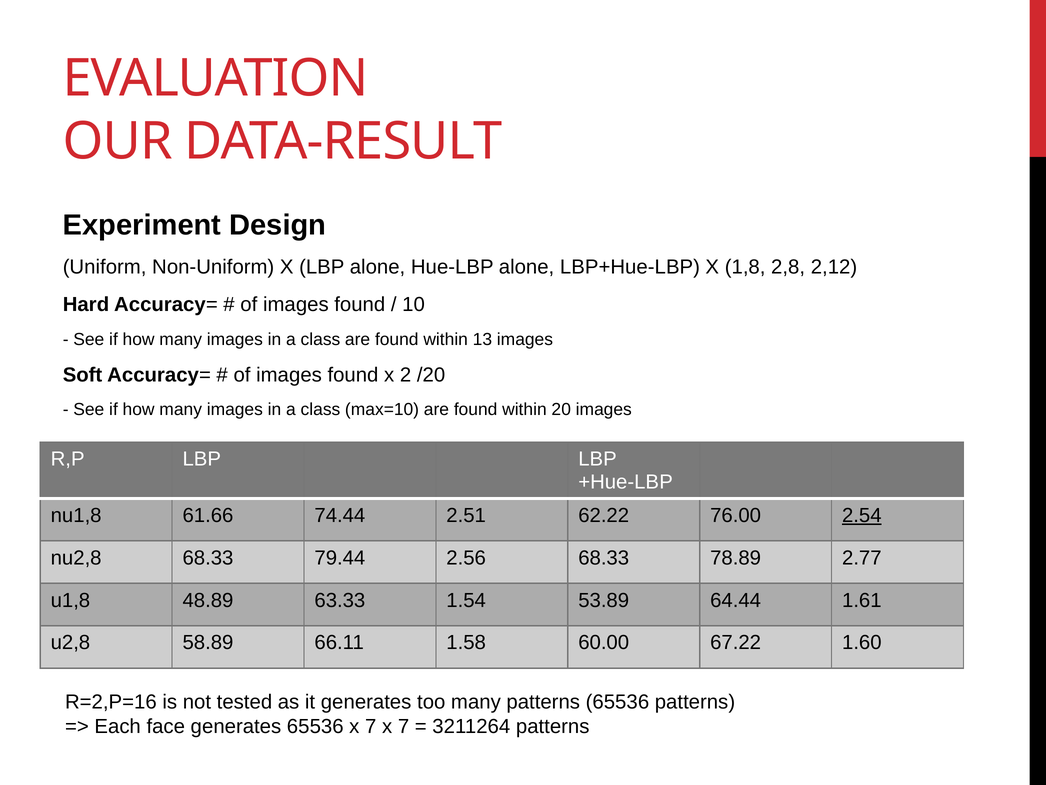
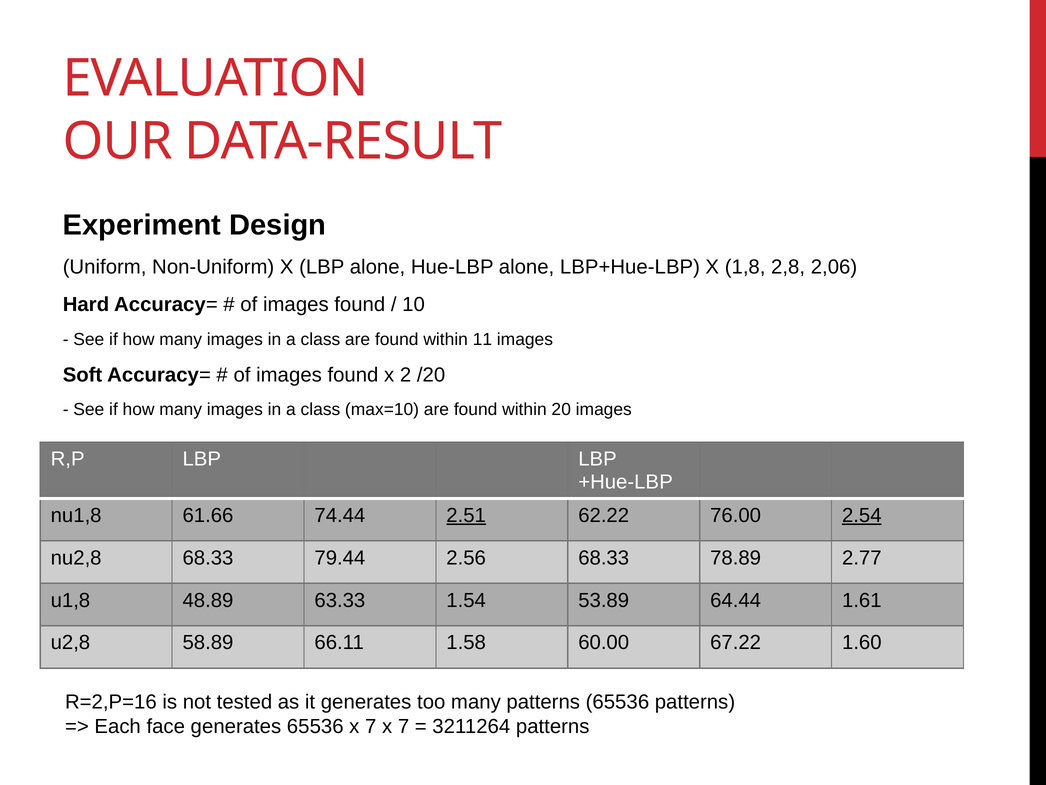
2,12: 2,12 -> 2,06
13: 13 -> 11
2.51 underline: none -> present
